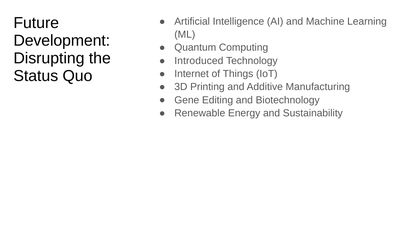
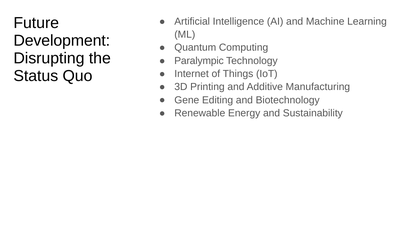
Introduced: Introduced -> Paralympic
